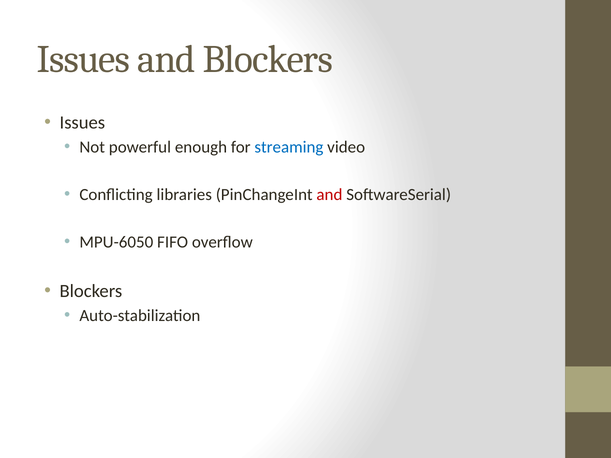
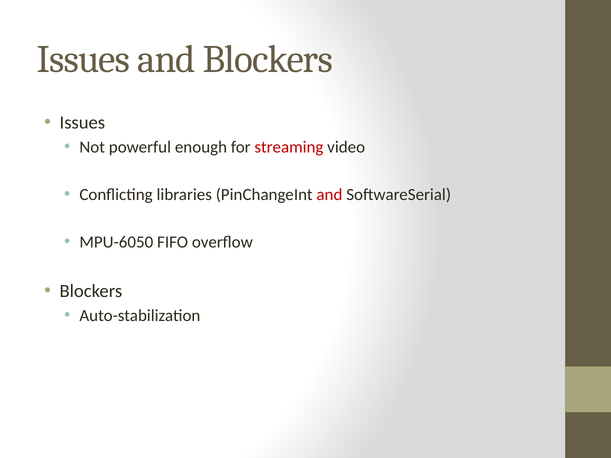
streaming colour: blue -> red
